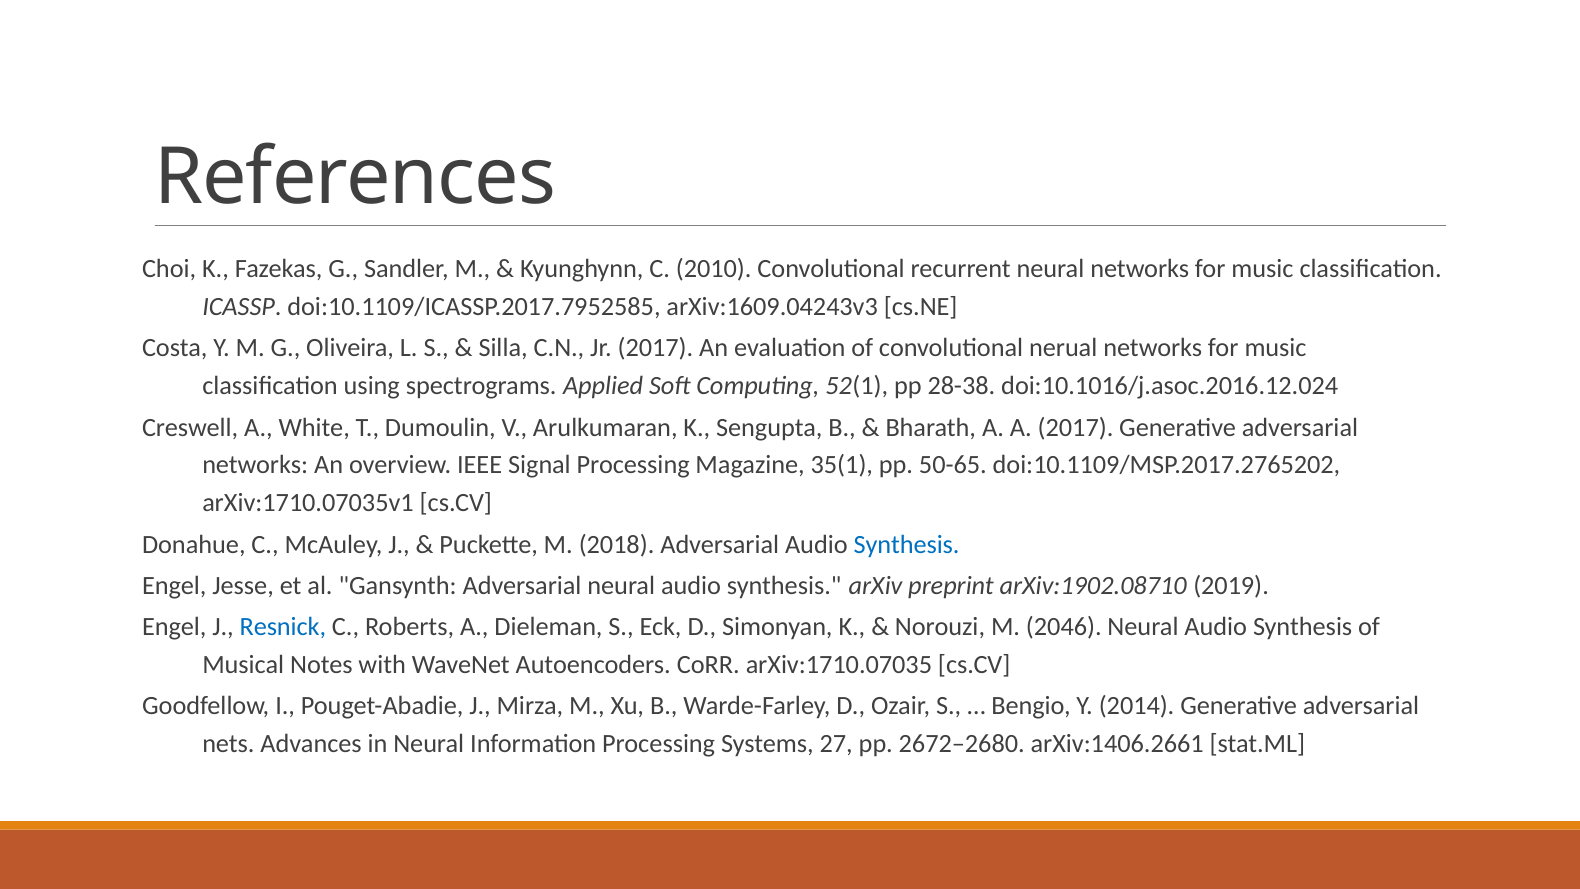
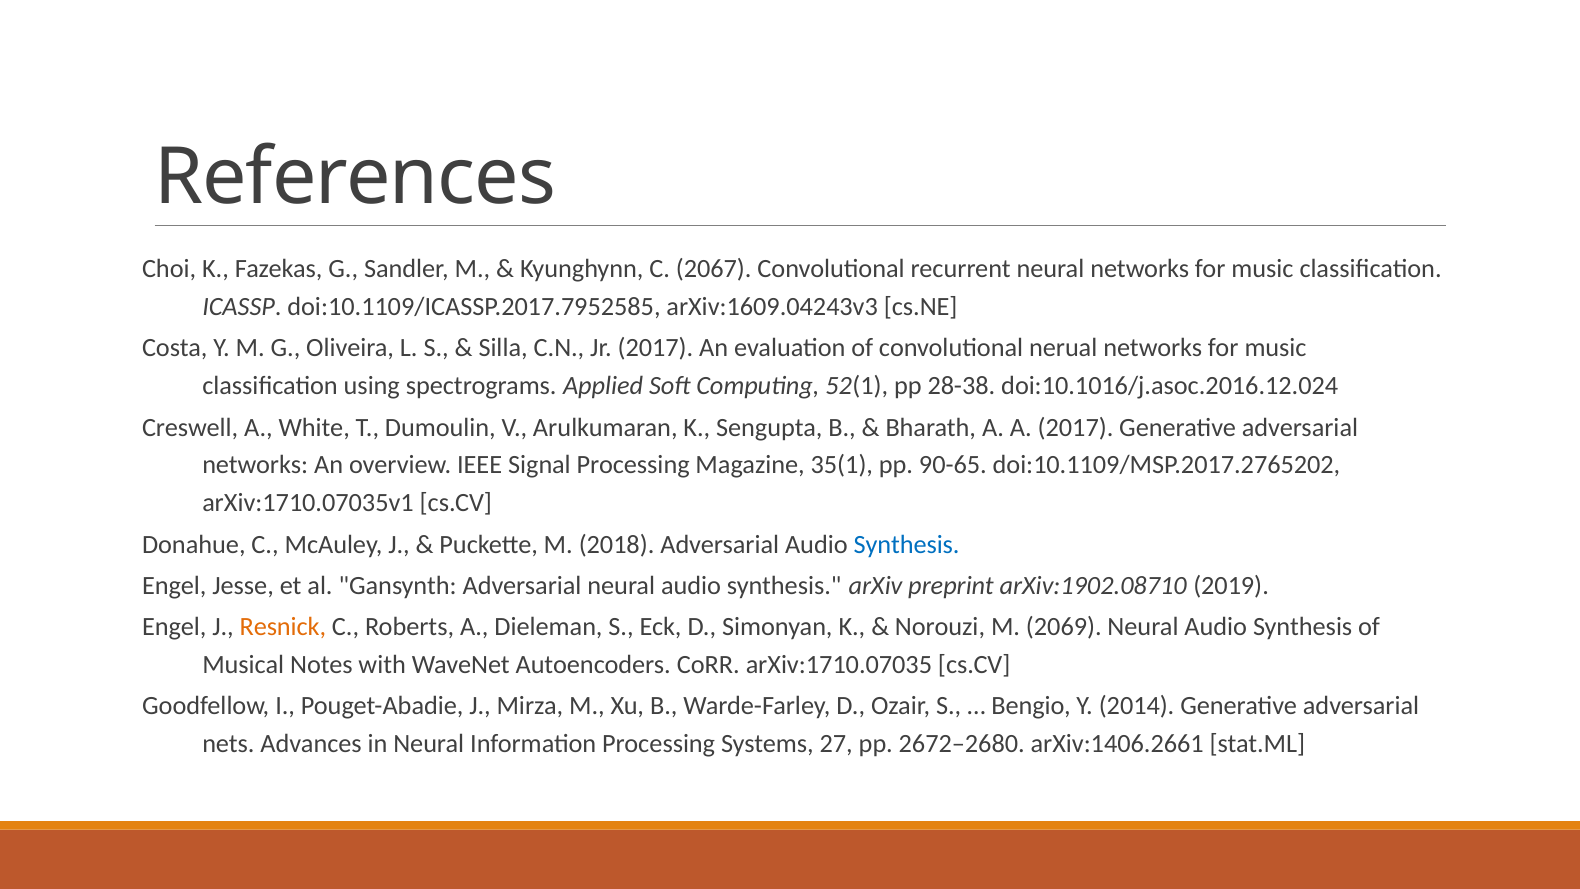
2010: 2010 -> 2067
50-65: 50-65 -> 90-65
Resnick colour: blue -> orange
2046: 2046 -> 2069
